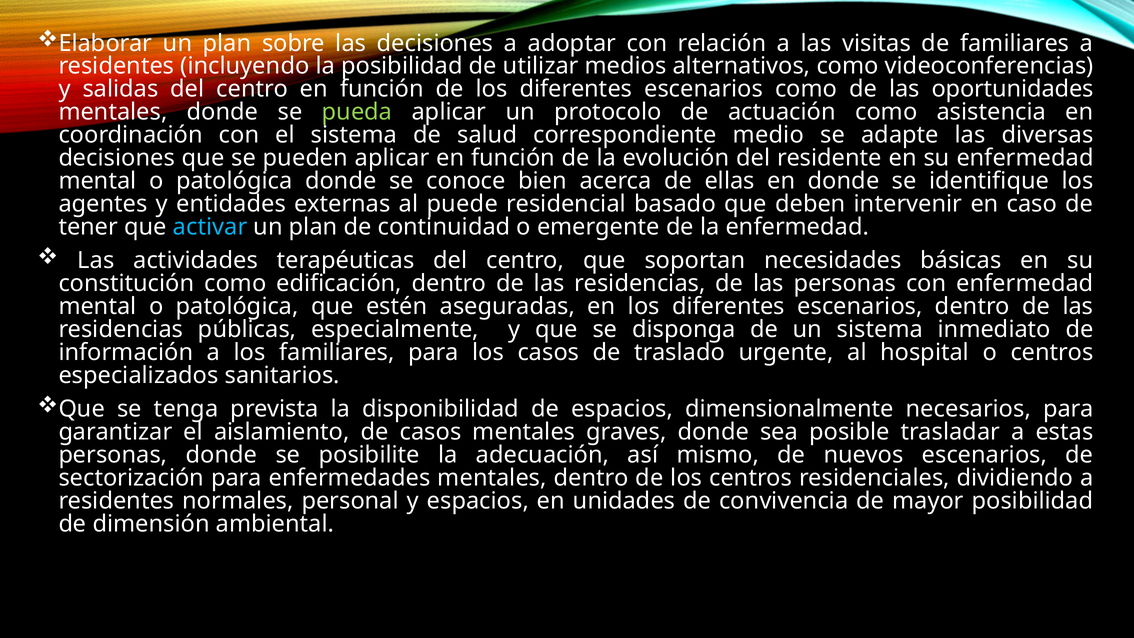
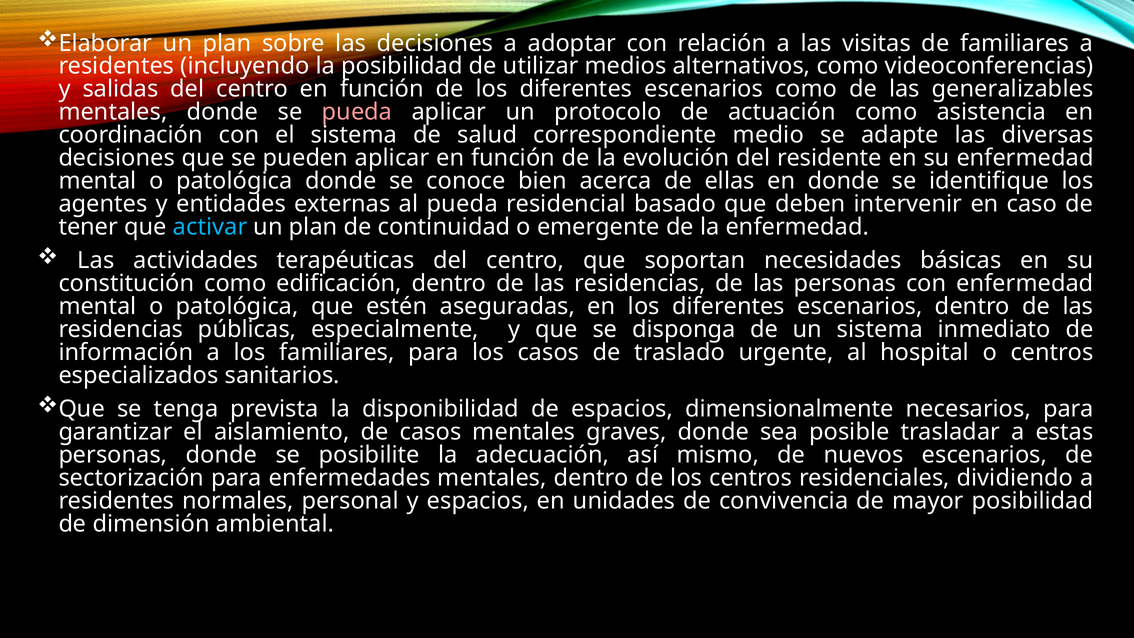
oportunidades: oportunidades -> generalizables
pueda at (357, 112) colour: light green -> pink
al puede: puede -> pueda
